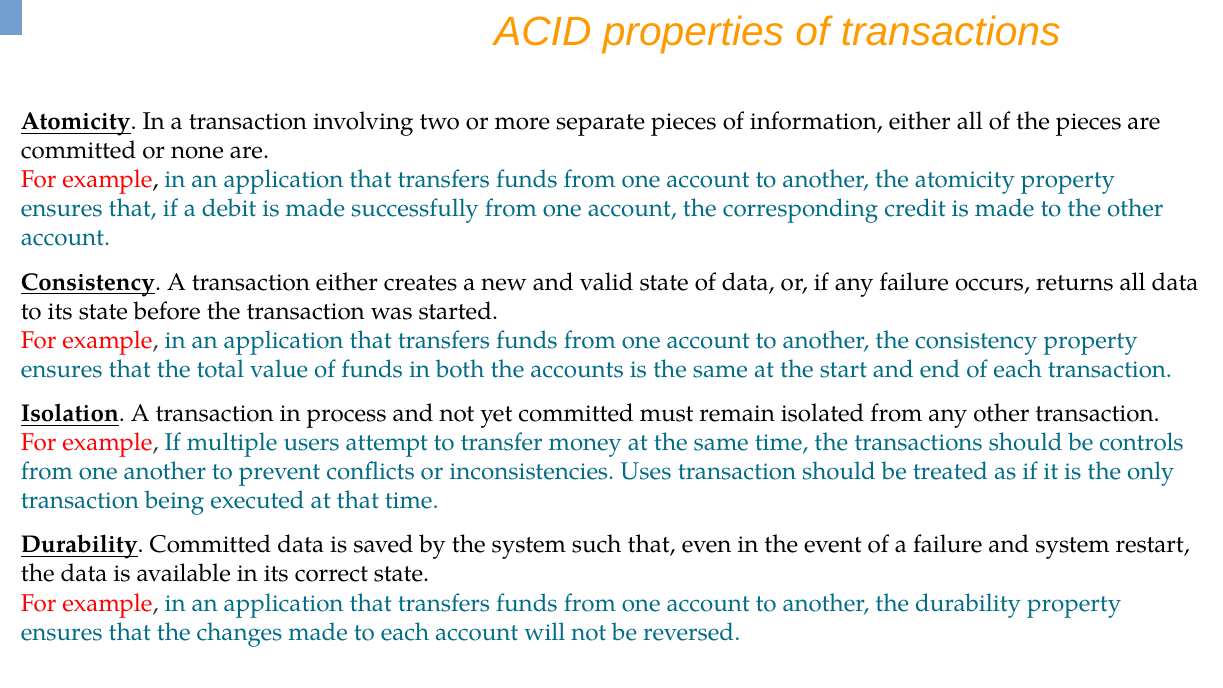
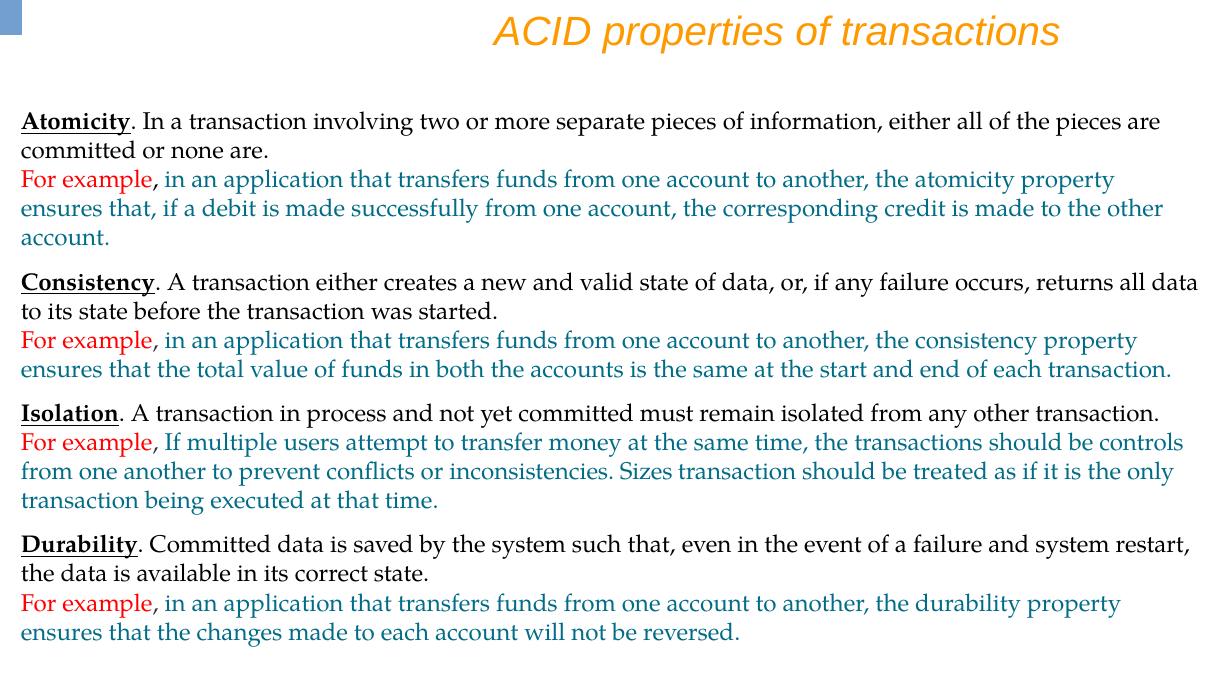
Uses: Uses -> Sizes
